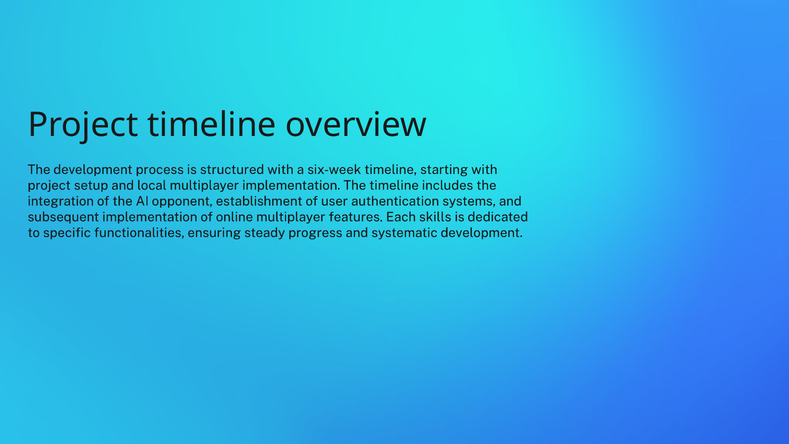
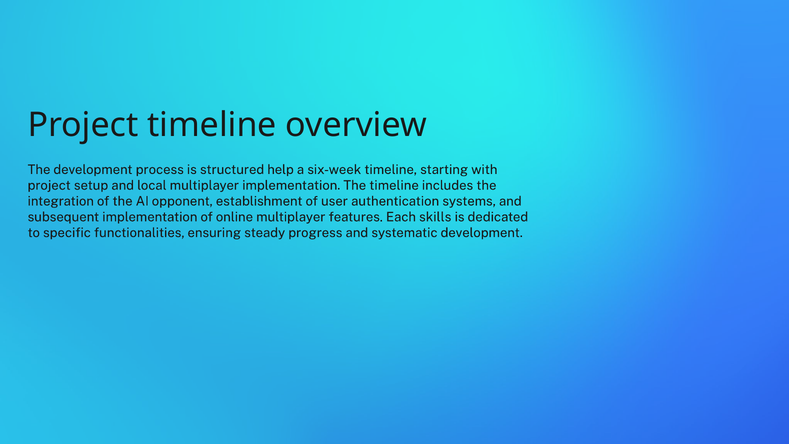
structured with: with -> help
